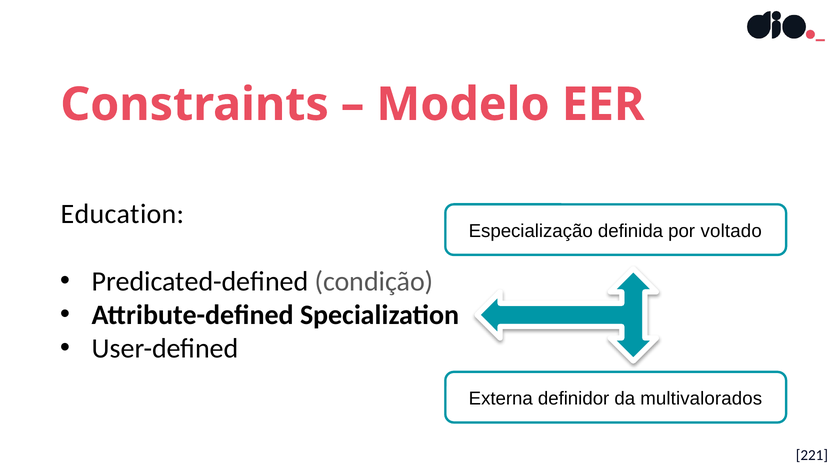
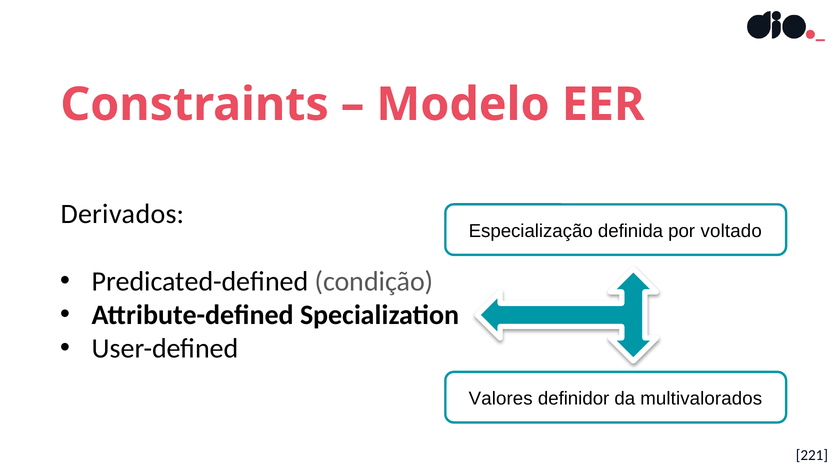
Education: Education -> Derivados
Externa: Externa -> Valores
